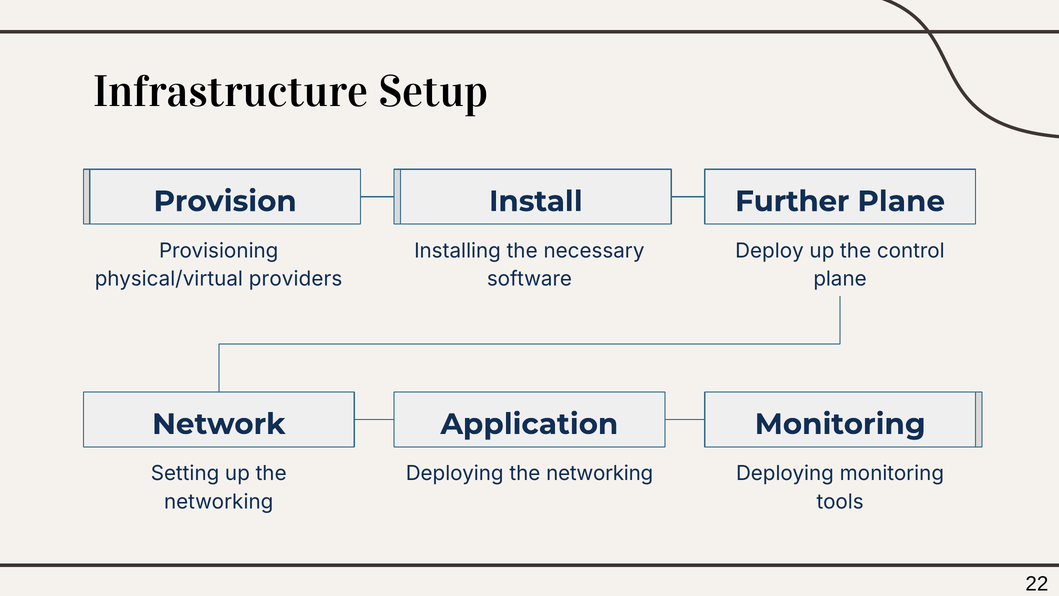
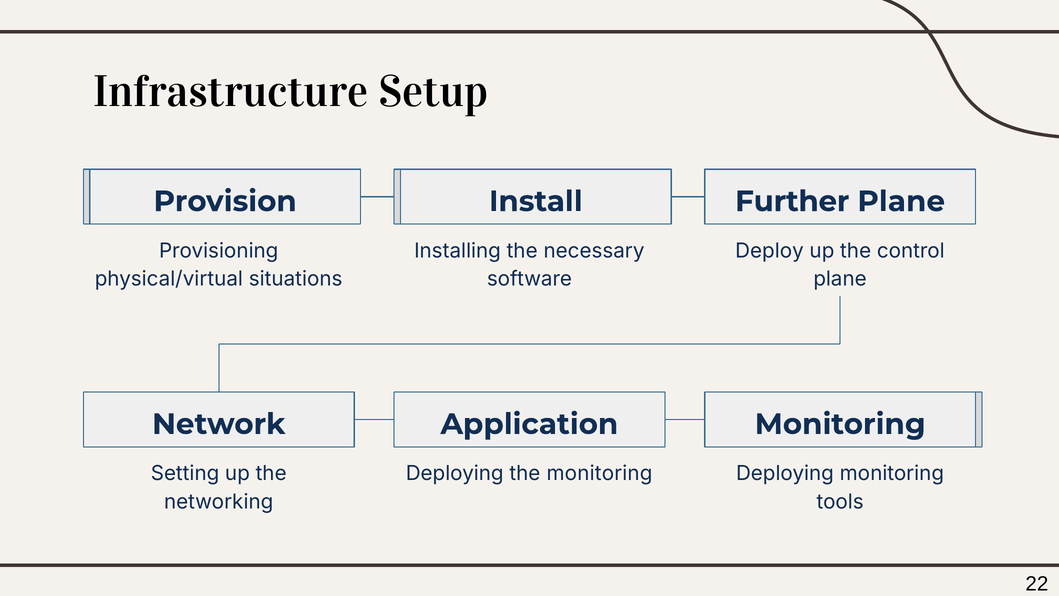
providers: providers -> situations
Deploying the networking: networking -> monitoring
